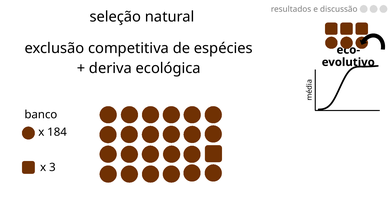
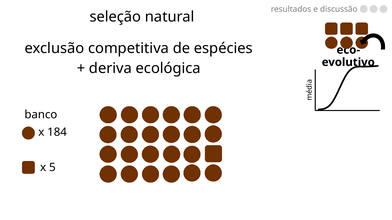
3: 3 -> 5
